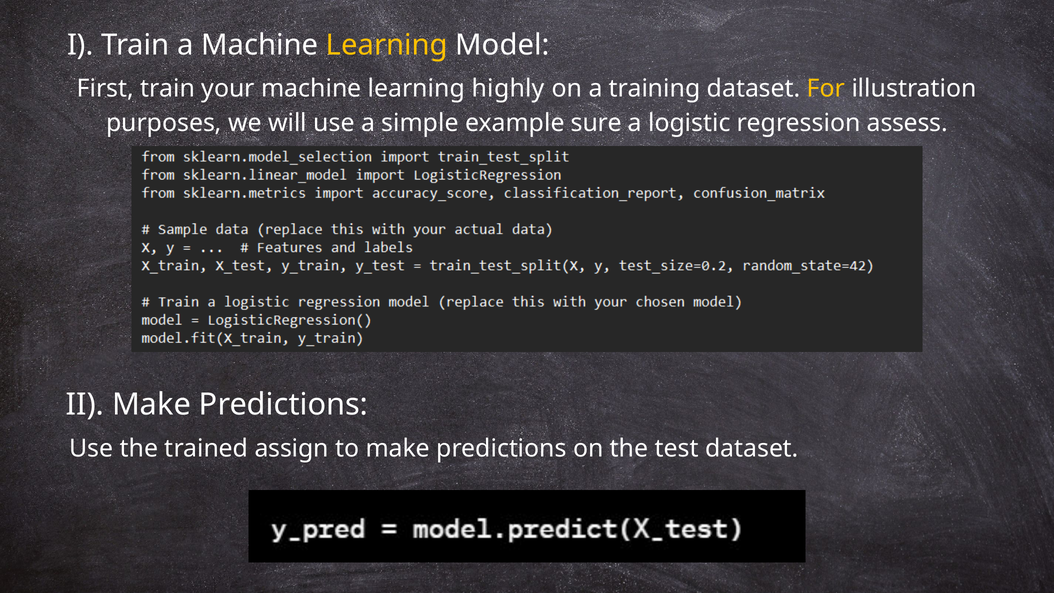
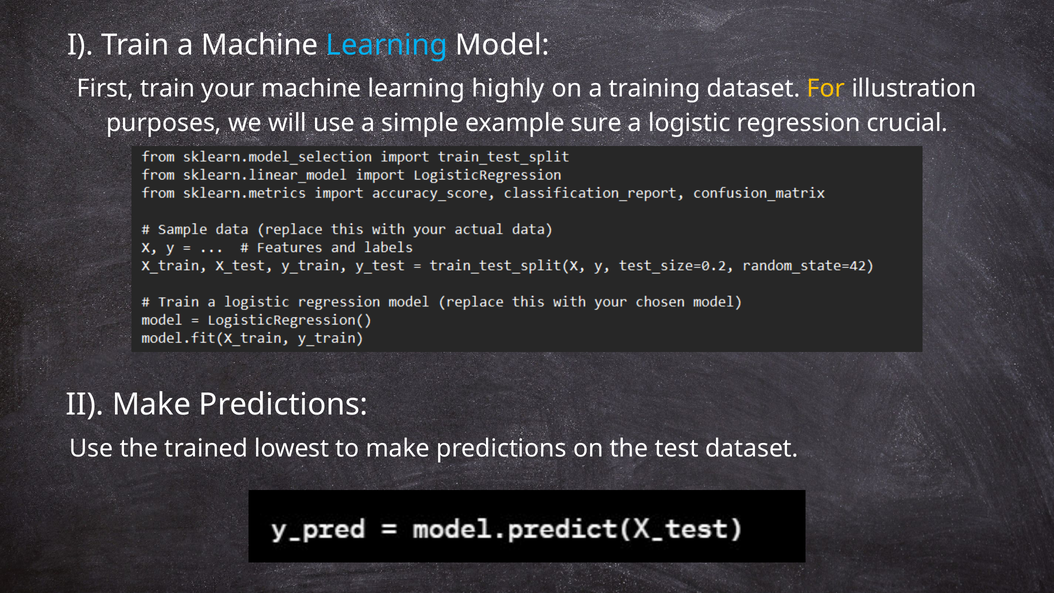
Learning at (387, 45) colour: yellow -> light blue
assess: assess -> crucial
assign: assign -> lowest
